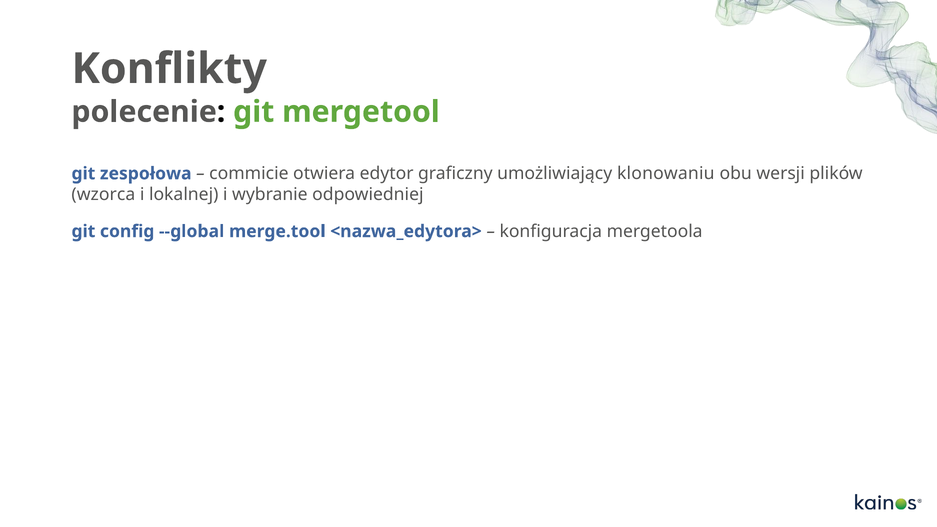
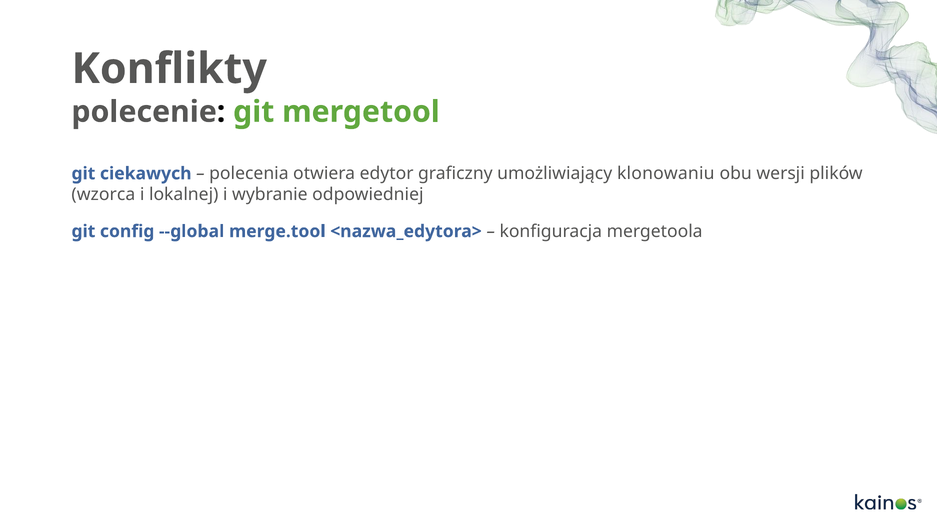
zespołowa: zespołowa -> ciekawych
commicie: commicie -> polecenia
